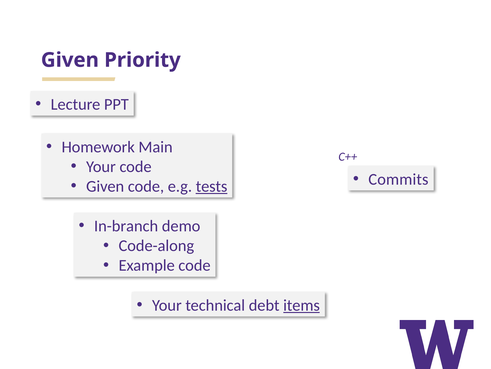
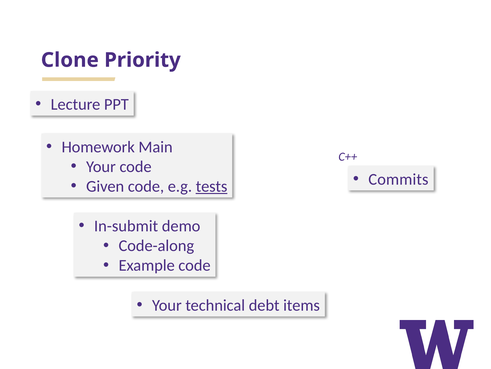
Given at (70, 60): Given -> Clone
In-branch: In-branch -> In-submit
items underline: present -> none
